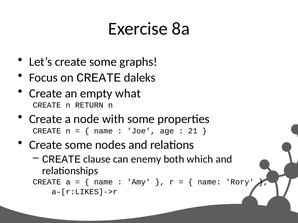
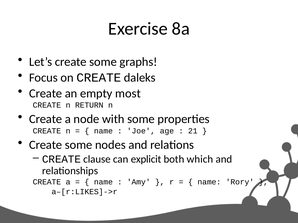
what: what -> most
enemy: enemy -> explicit
